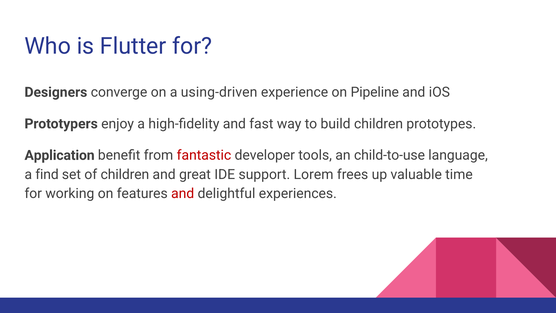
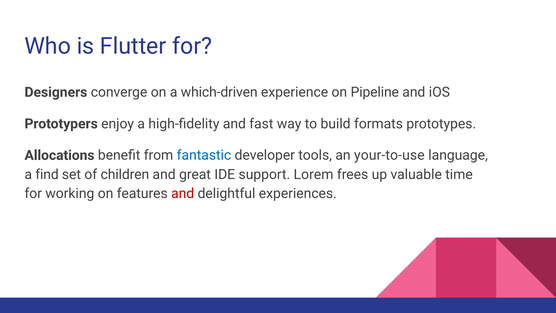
using-driven: using-driven -> which-driven
build children: children -> formats
Application: Application -> Allocations
fantastic colour: red -> blue
child-to-use: child-to-use -> your-to-use
